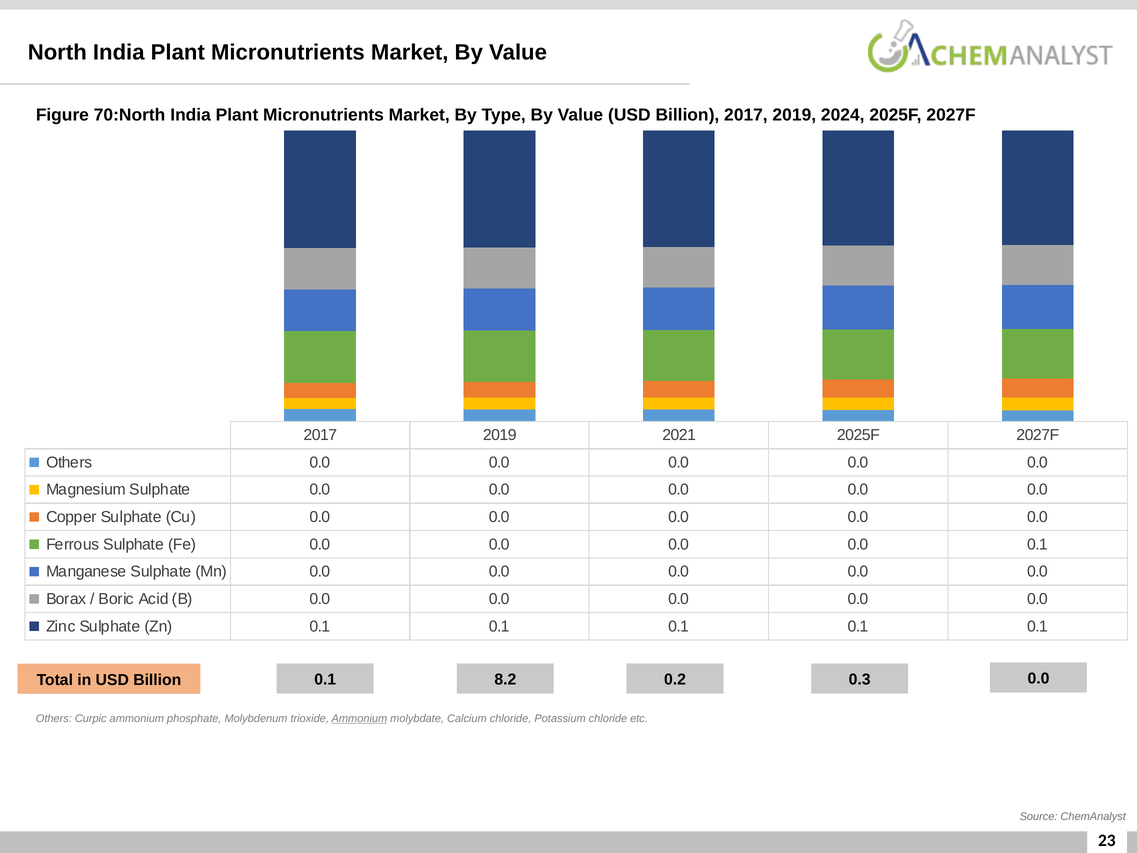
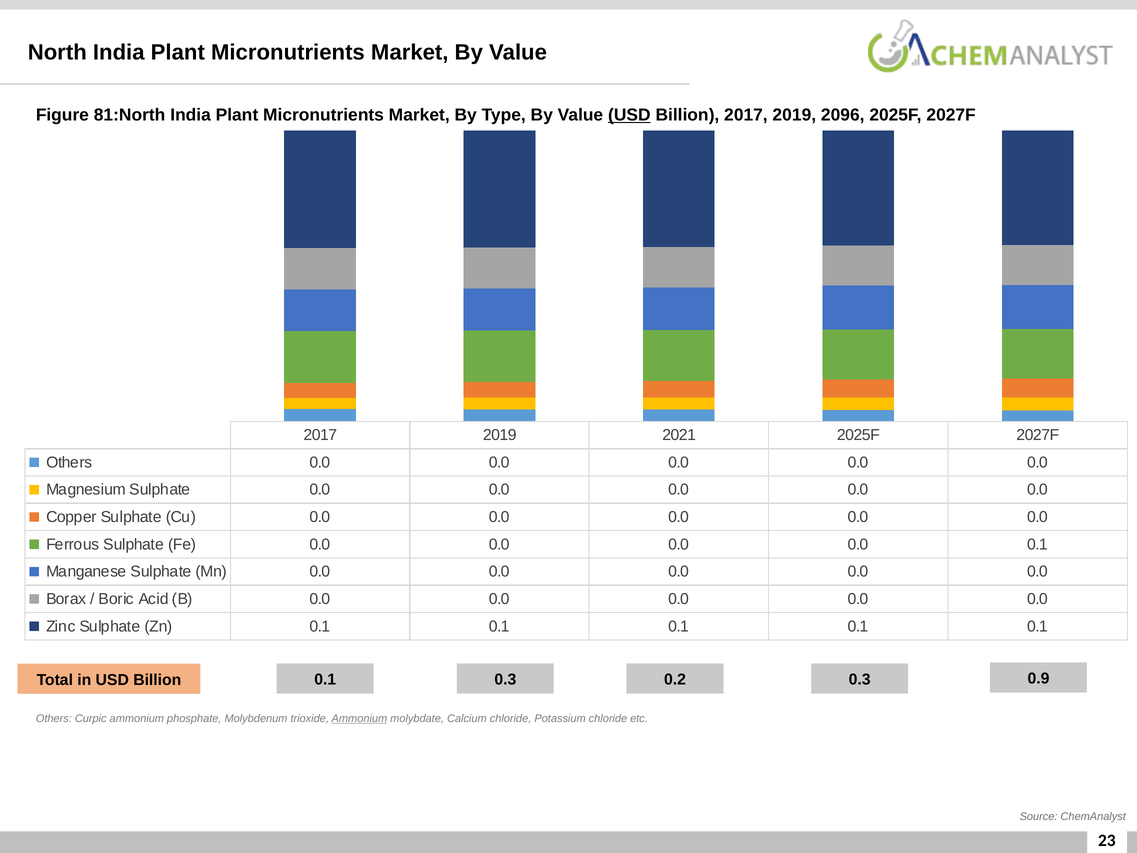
70:North: 70:North -> 81:North
USD at (629, 115) underline: none -> present
2024: 2024 -> 2096
0.1 8.2: 8.2 -> 0.3
0.3 0.0: 0.0 -> 0.9
